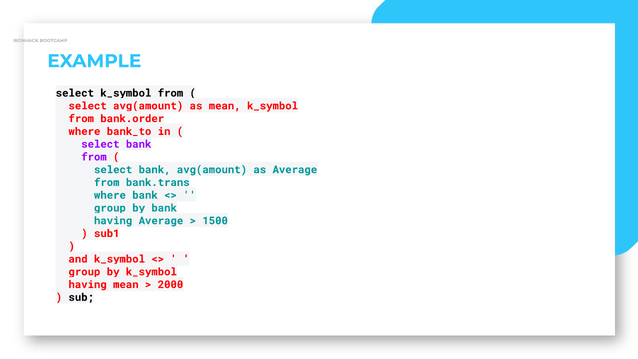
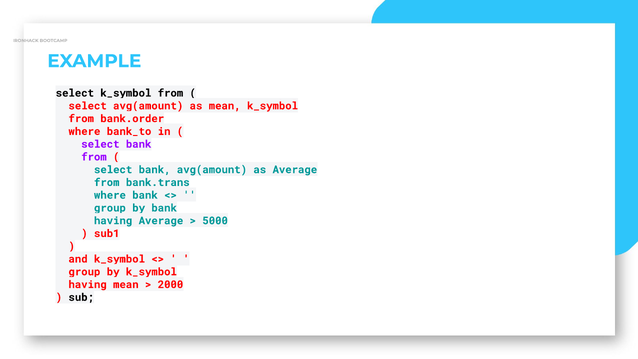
1500: 1500 -> 5000
